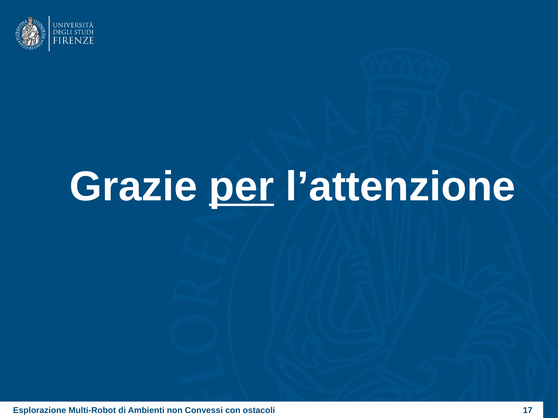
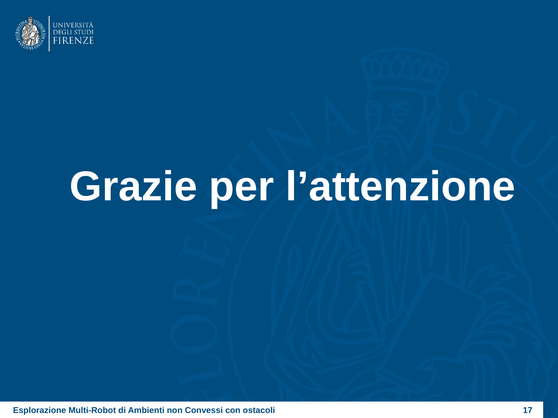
per underline: present -> none
